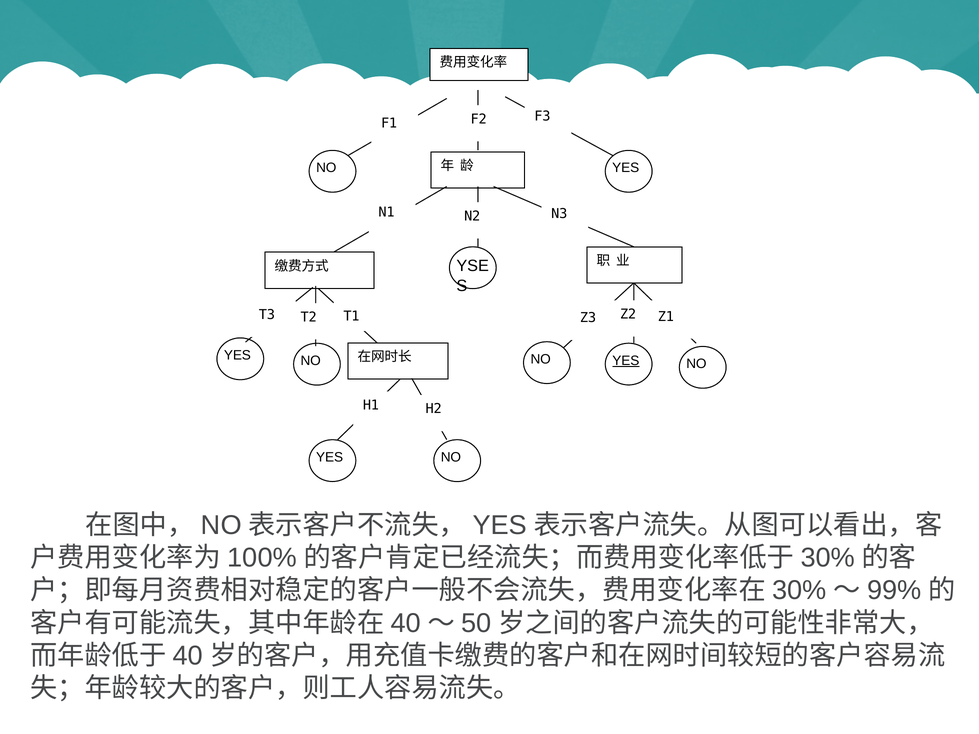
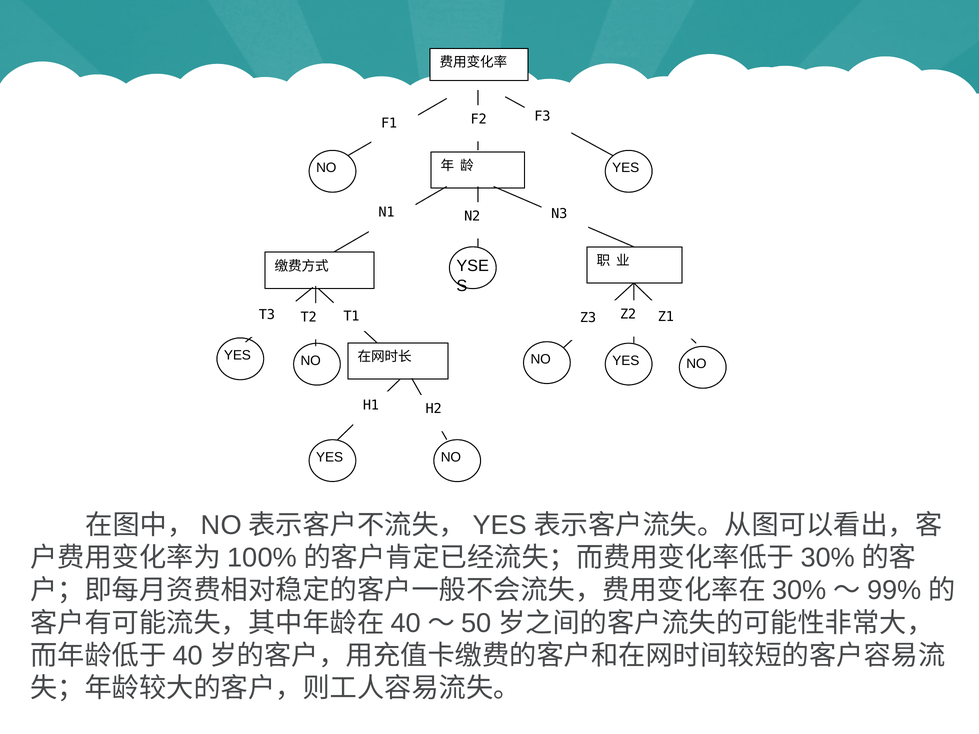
YES at (626, 361) underline: present -> none
